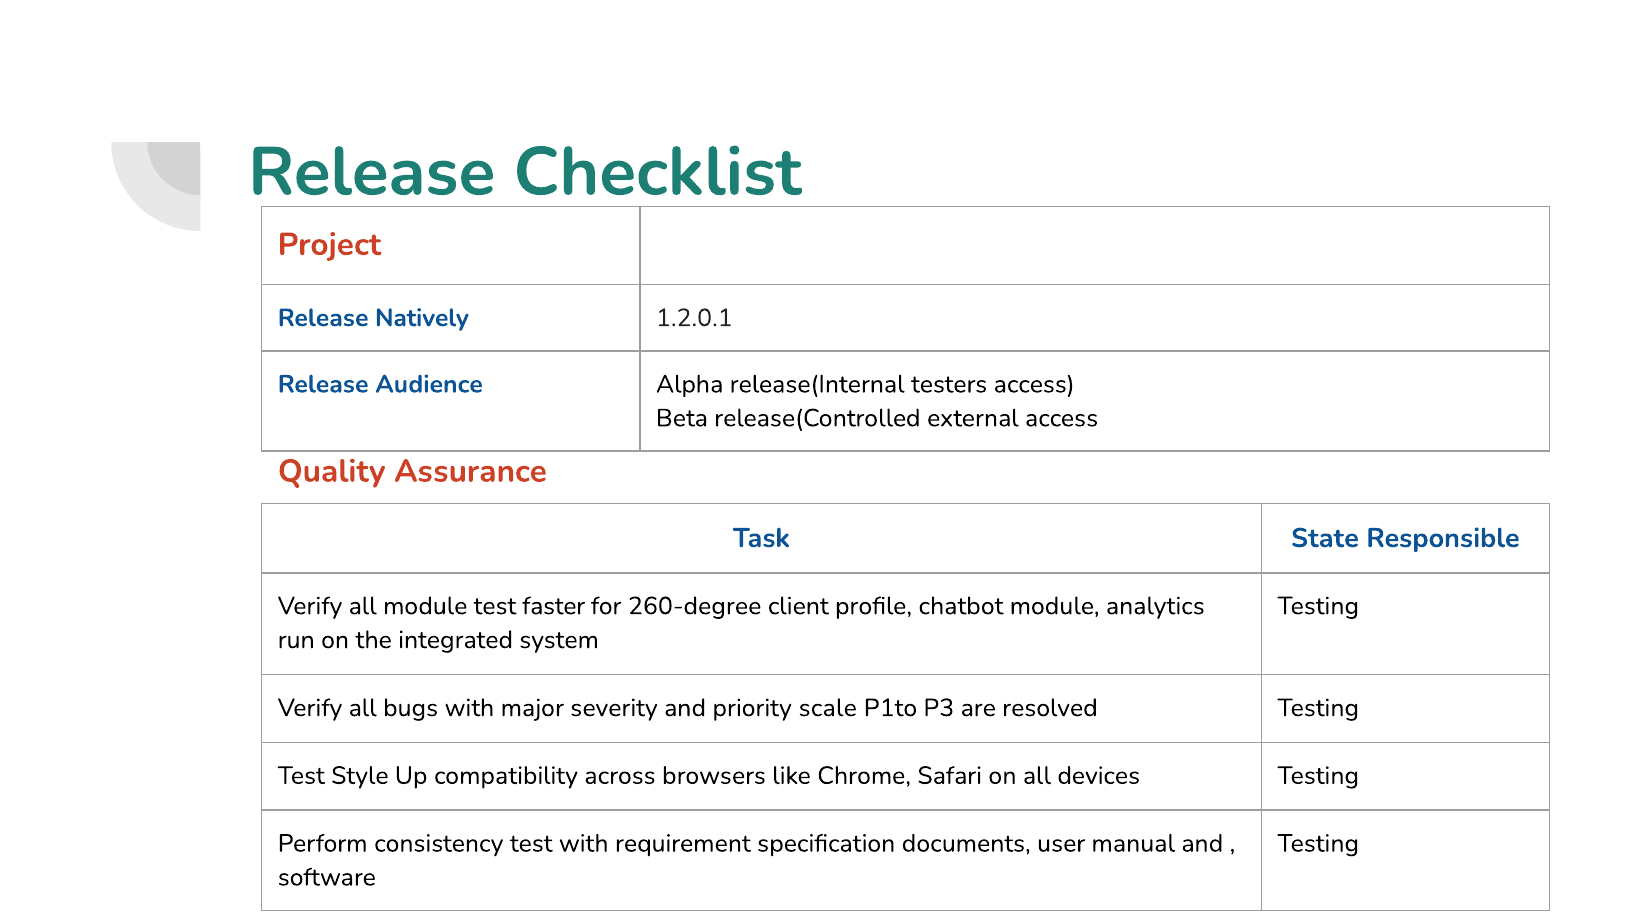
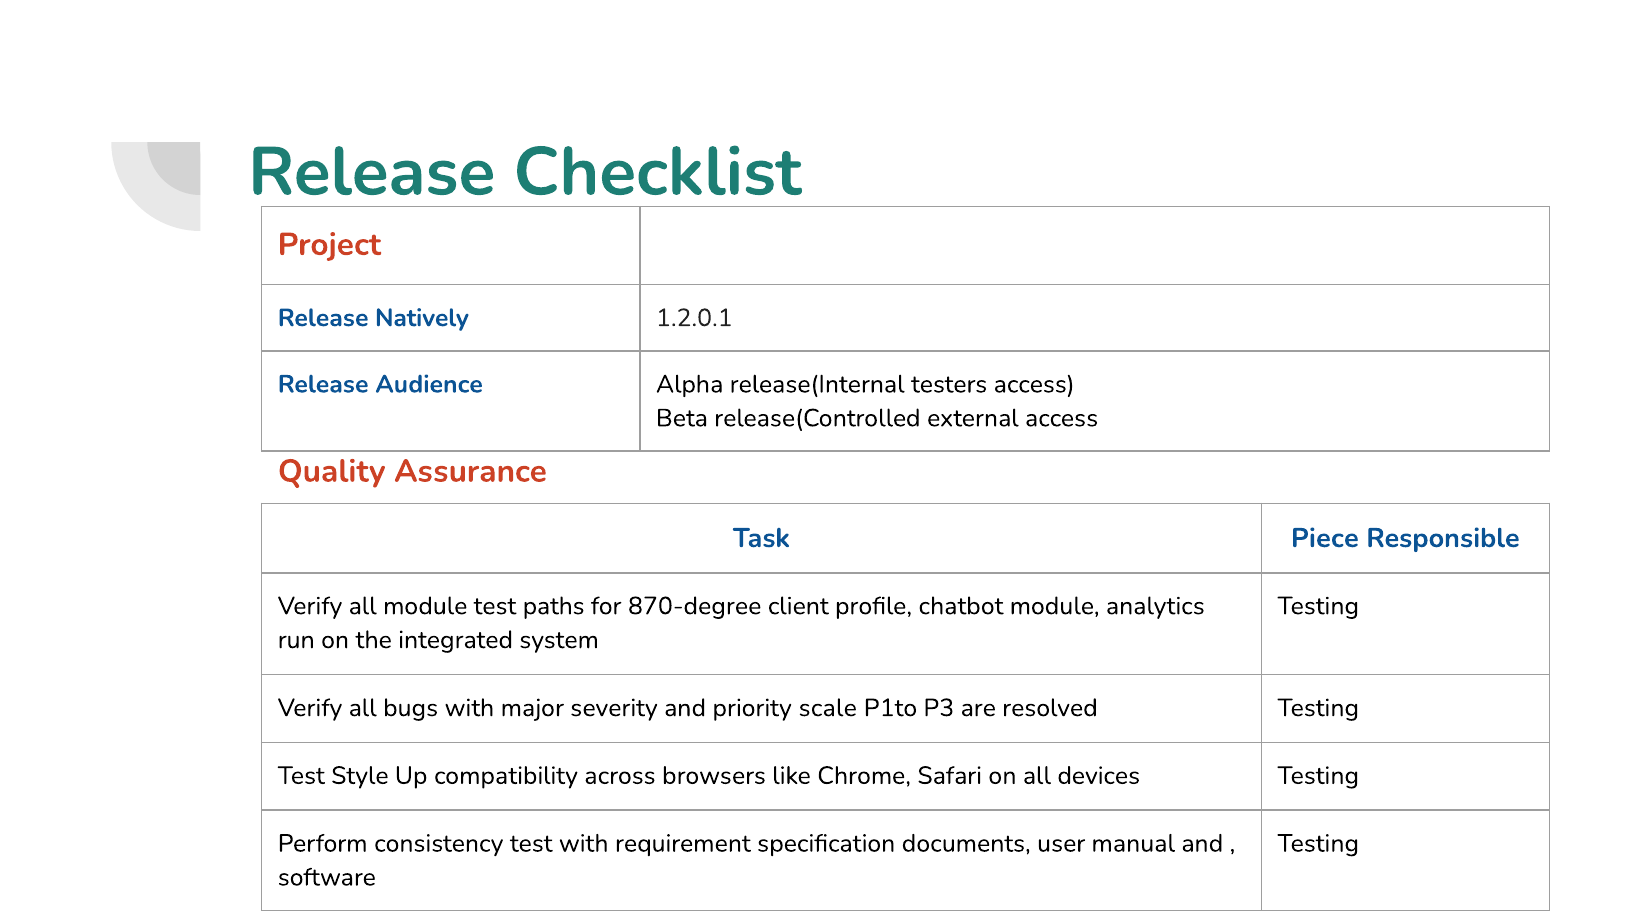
State: State -> Piece
faster: faster -> paths
260-degree: 260-degree -> 870-degree
